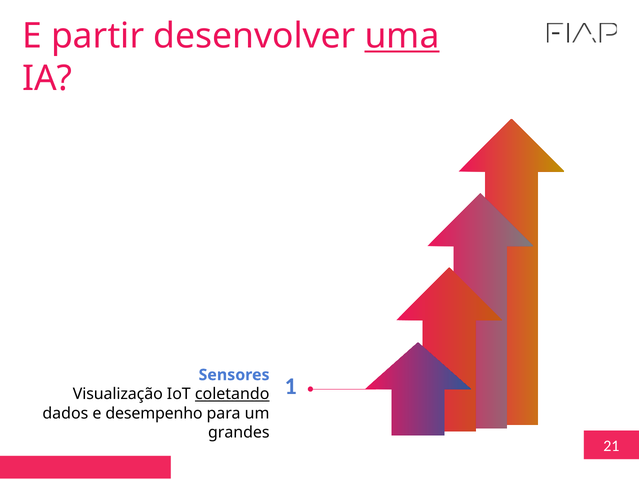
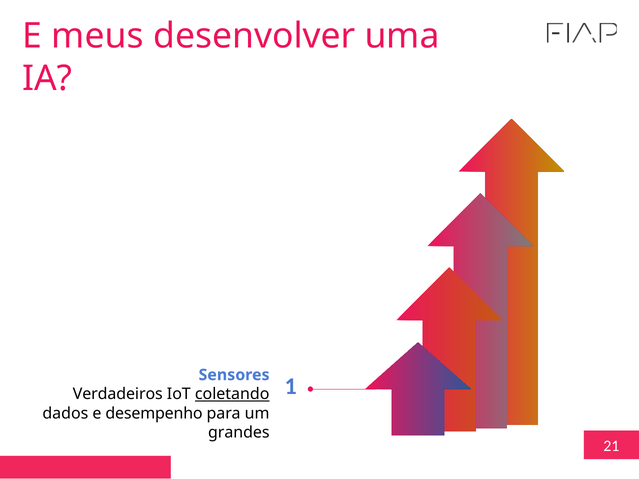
partir: partir -> meus
uma underline: present -> none
Visualização: Visualização -> Verdadeiros
